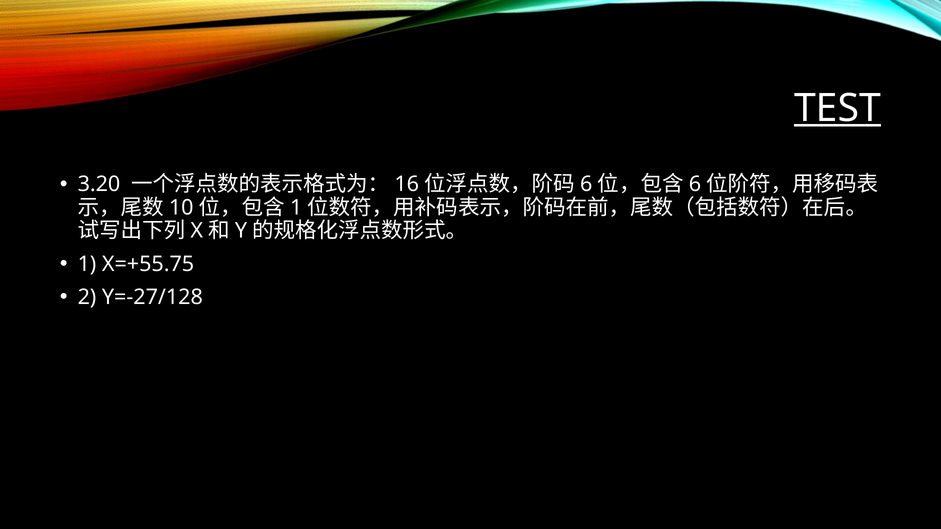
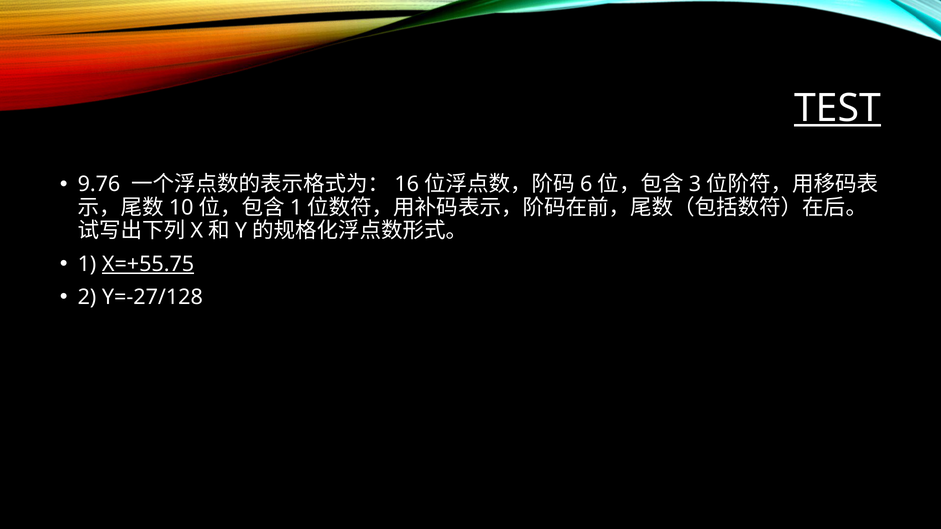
3.20: 3.20 -> 9.76
6 at (695, 184): 6 -> 3
X=+55.75 underline: none -> present
